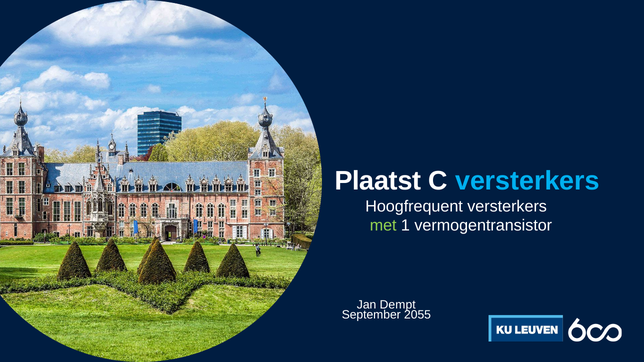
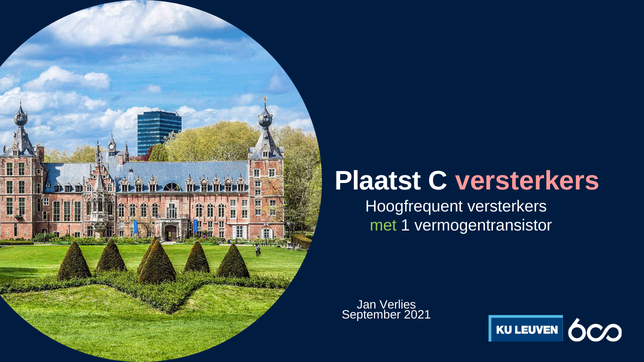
versterkers at (527, 181) colour: light blue -> pink
Dempt: Dempt -> Verlies
2055: 2055 -> 2021
